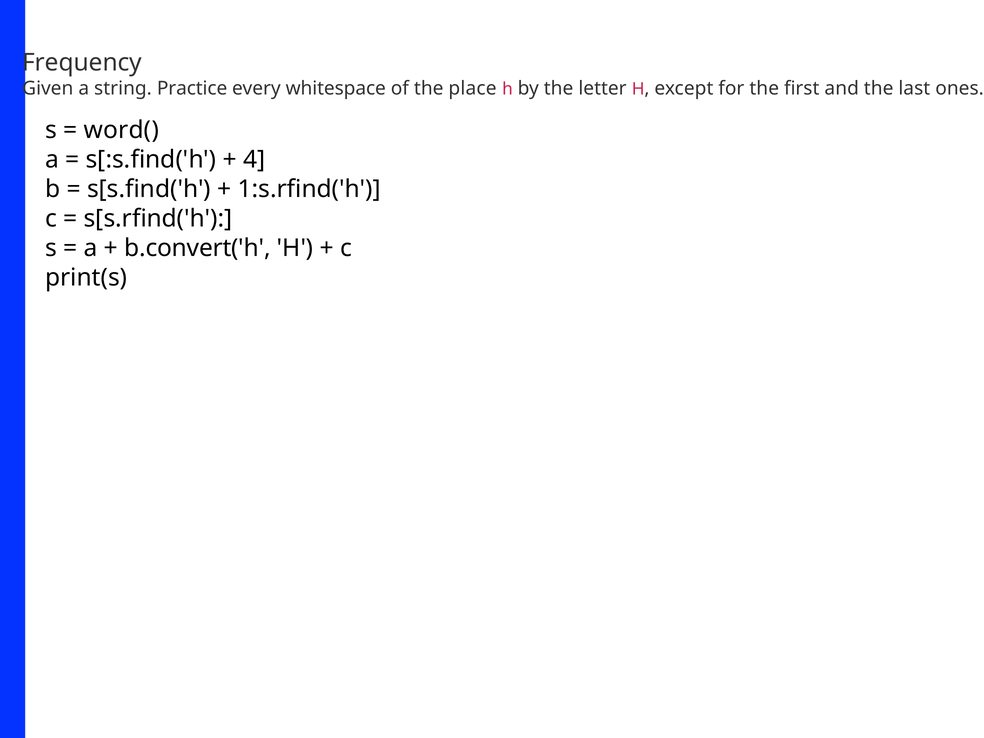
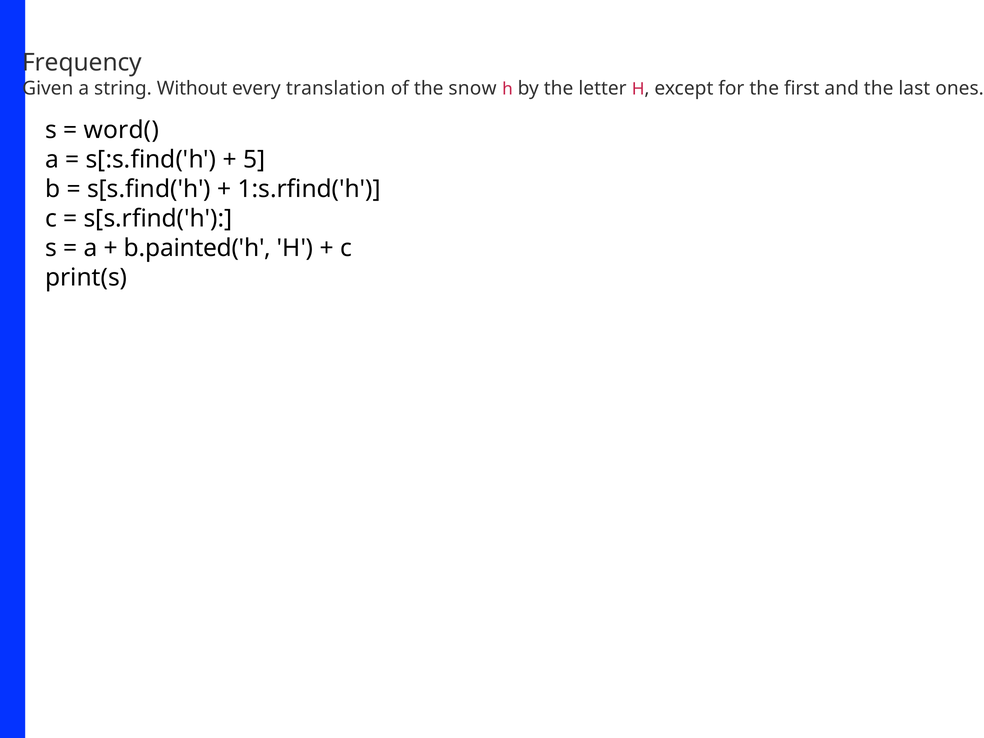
Practice: Practice -> Without
whitespace: whitespace -> translation
place: place -> snow
4: 4 -> 5
b.convert('h: b.convert('h -> b.painted('h
